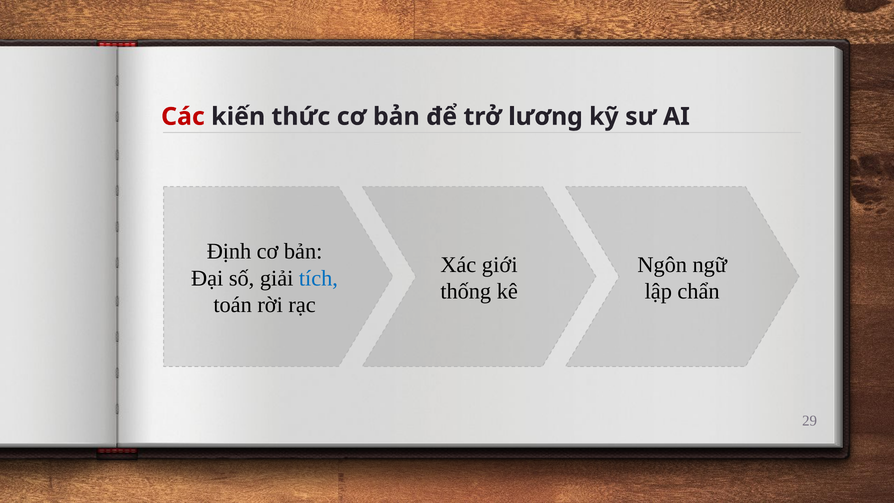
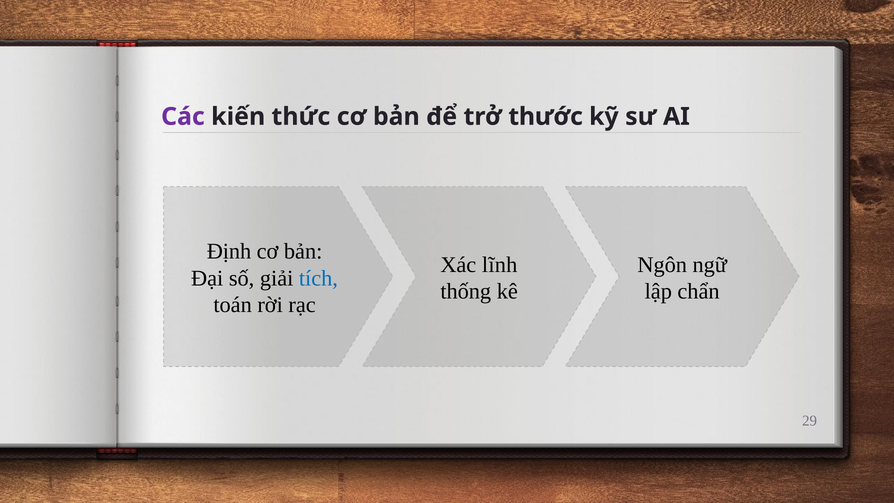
Các colour: red -> purple
lương: lương -> thước
giới: giới -> lĩnh
